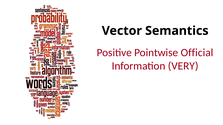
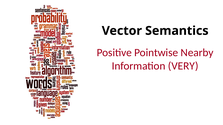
Official: Official -> Nearby
